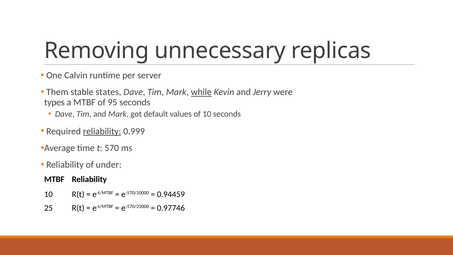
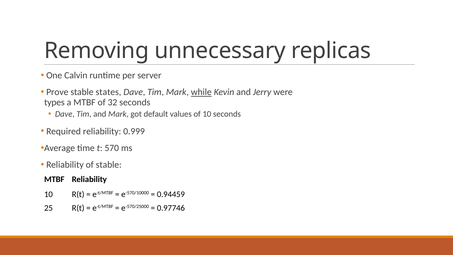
Them: Them -> Prove
95: 95 -> 32
reliability at (102, 131) underline: present -> none
of under: under -> stable
